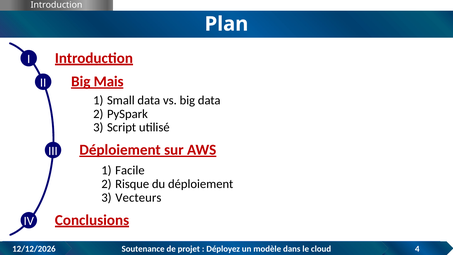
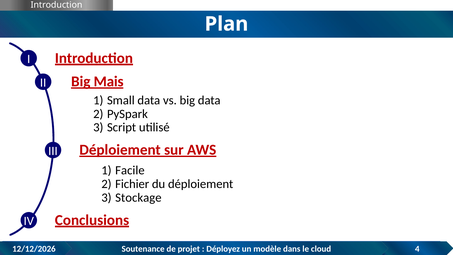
Risque: Risque -> Fichier
Vecteurs: Vecteurs -> Stockage
